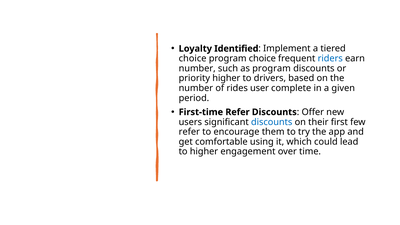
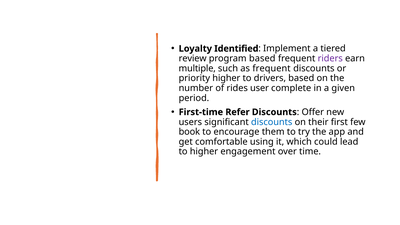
choice at (193, 58): choice -> review
program choice: choice -> based
riders colour: blue -> purple
number at (197, 68): number -> multiple
as program: program -> frequent
refer at (189, 132): refer -> book
